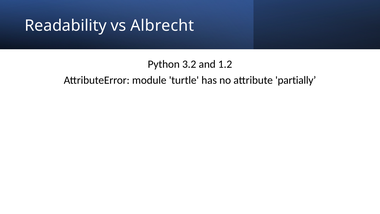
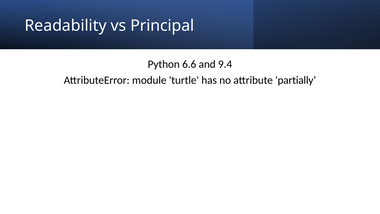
Albrecht: Albrecht -> Principal
3.2: 3.2 -> 6.6
1.2: 1.2 -> 9.4
